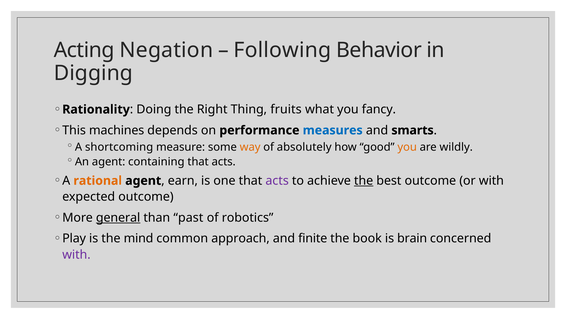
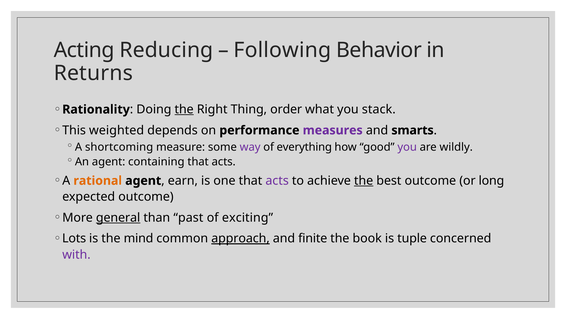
Negation: Negation -> Reducing
Digging: Digging -> Returns
the at (184, 109) underline: none -> present
fruits: fruits -> order
fancy: fancy -> stack
machines: machines -> weighted
measures colour: blue -> purple
way colour: orange -> purple
absolutely: absolutely -> everything
you at (407, 147) colour: orange -> purple
or with: with -> long
robotics: robotics -> exciting
Play: Play -> Lots
approach underline: none -> present
brain: brain -> tuple
